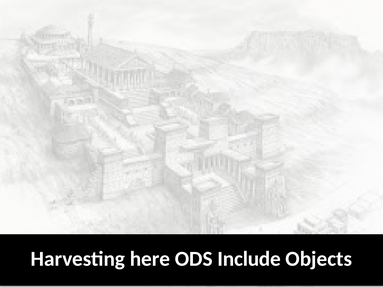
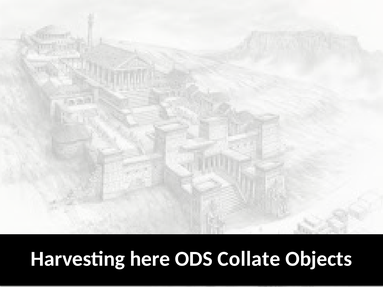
Include: Include -> Collate
